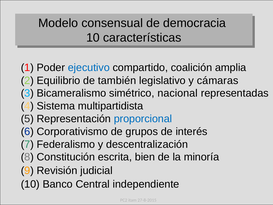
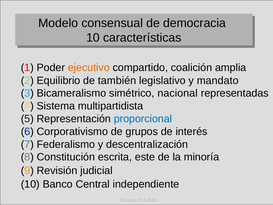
ejecutivo colour: blue -> orange
cámaras: cámaras -> mandato
bien: bien -> este
